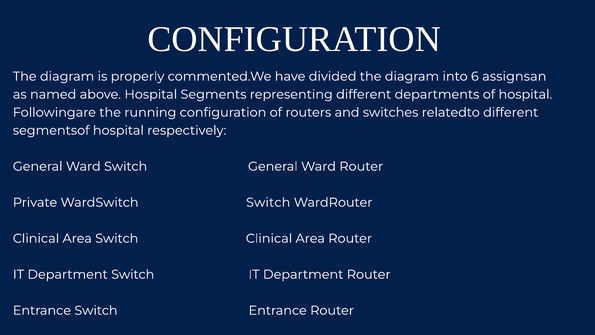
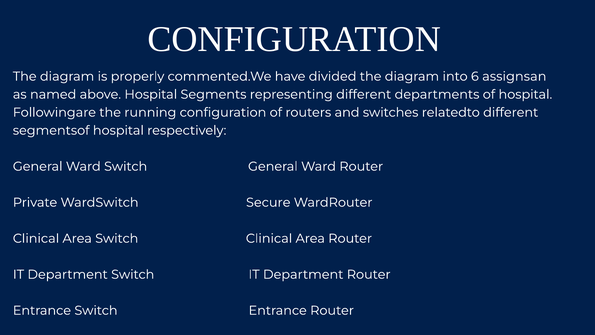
WardSwitch Switch: Switch -> Secure
